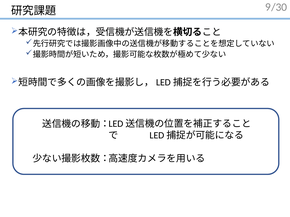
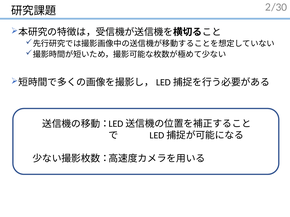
9: 9 -> 2
